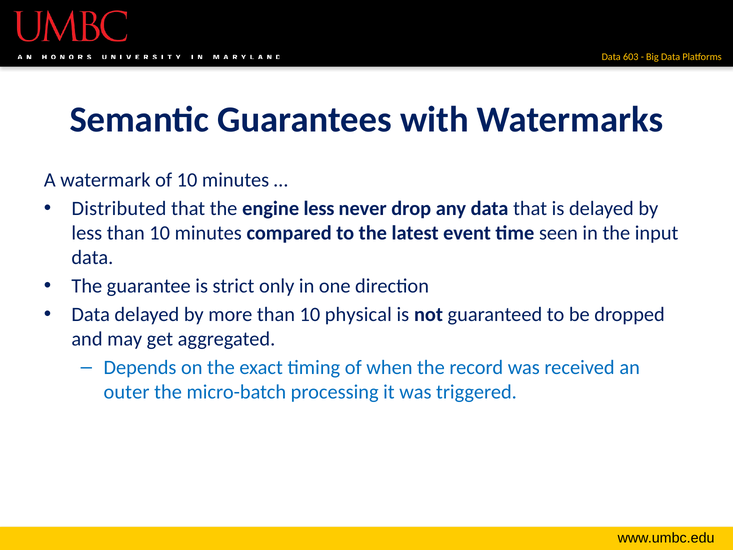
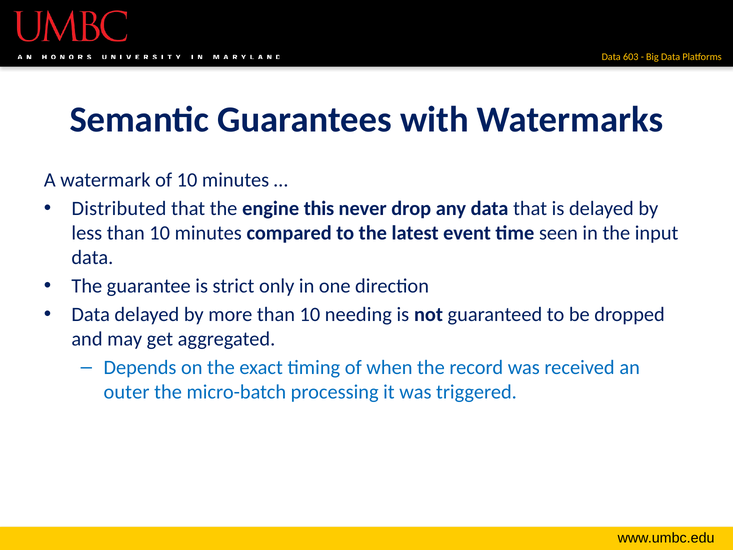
engine less: less -> this
physical: physical -> needing
